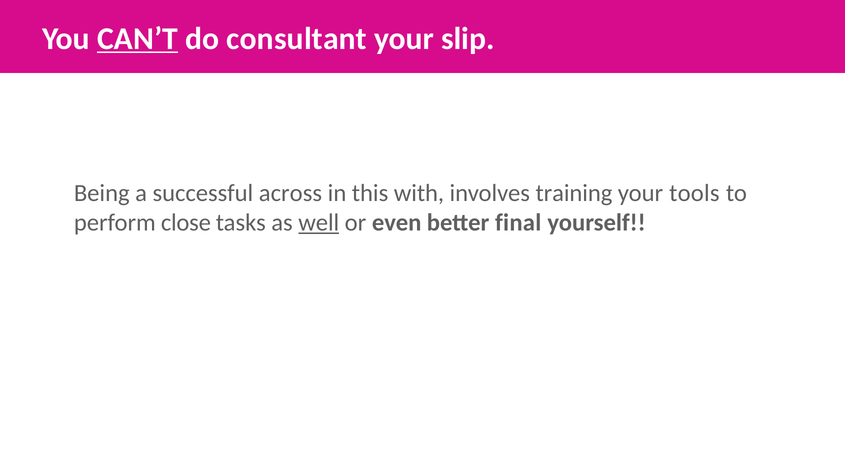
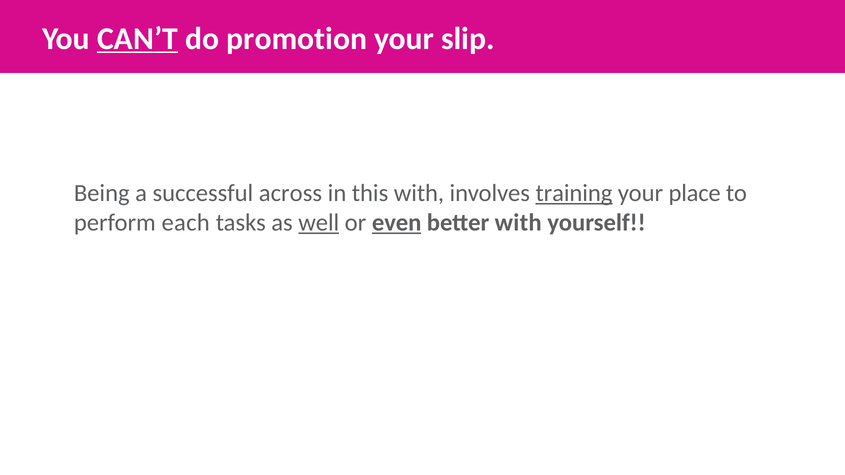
consultant: consultant -> promotion
training underline: none -> present
tools: tools -> place
close: close -> each
even underline: none -> present
better final: final -> with
